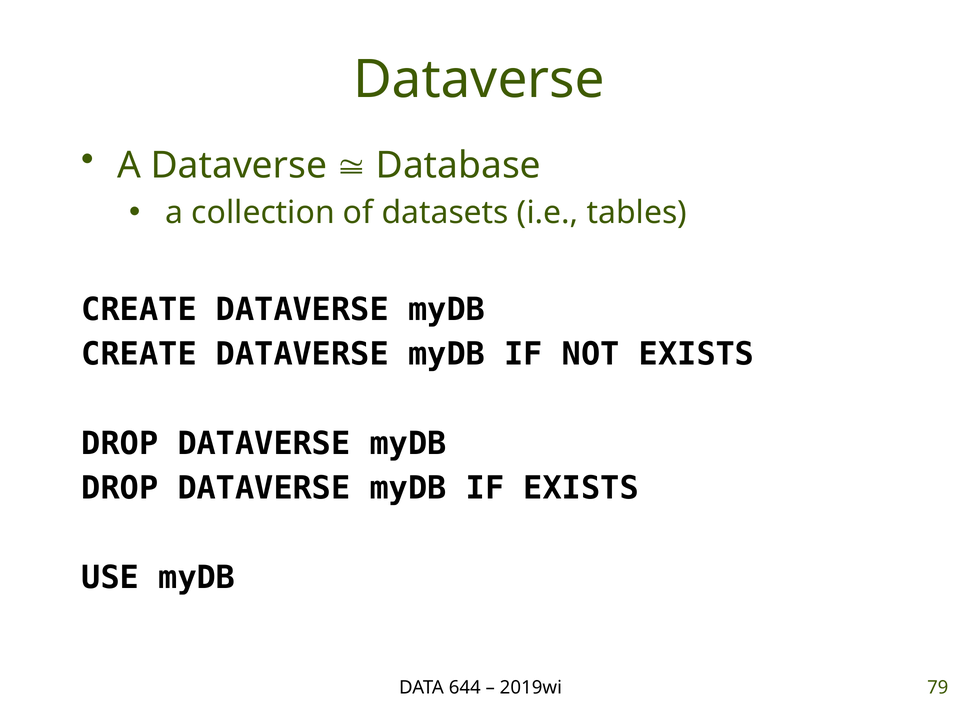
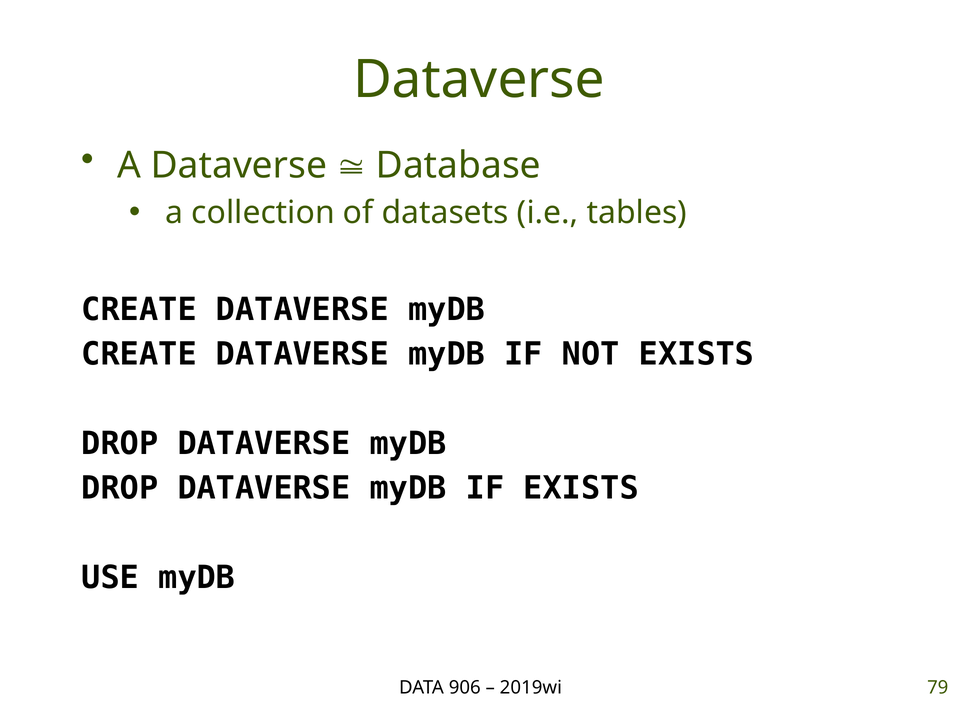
644: 644 -> 906
